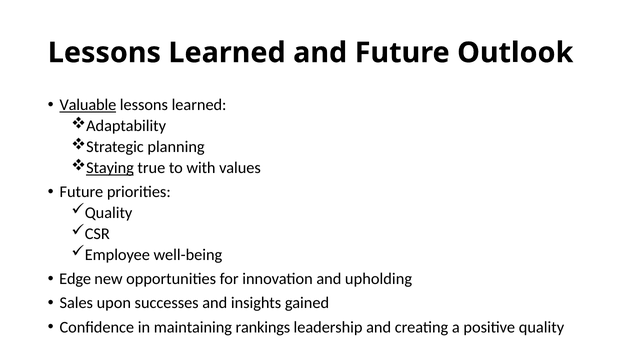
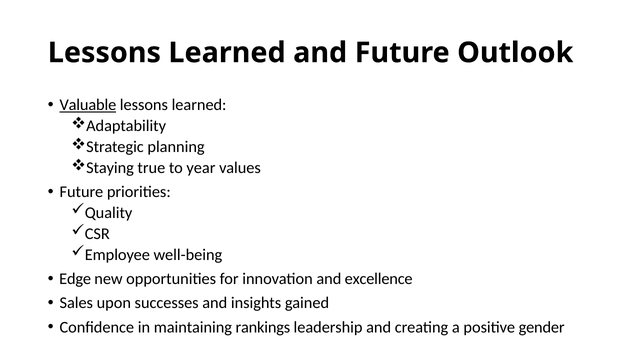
Staying underline: present -> none
with: with -> year
upholding: upholding -> excellence
positive quality: quality -> gender
